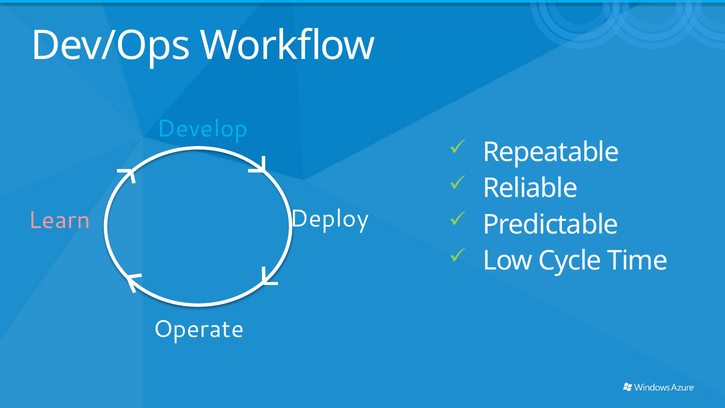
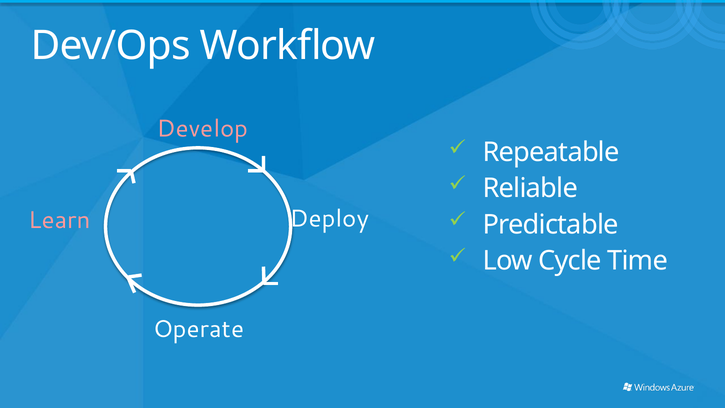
Develop colour: light blue -> pink
